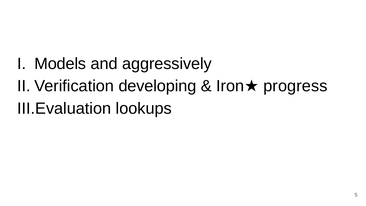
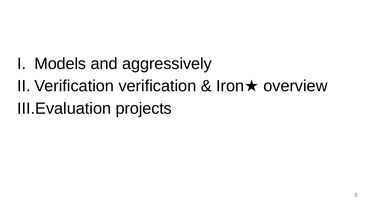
developing: developing -> verification
progress: progress -> overview
lookups: lookups -> projects
